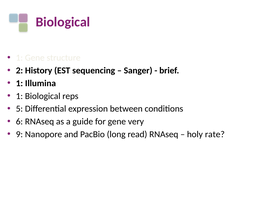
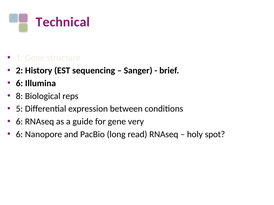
Biological at (63, 22): Biological -> Technical
1 at (19, 83): 1 -> 6
1 at (19, 96): 1 -> 8
9 at (19, 135): 9 -> 6
rate: rate -> spot
